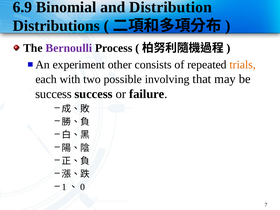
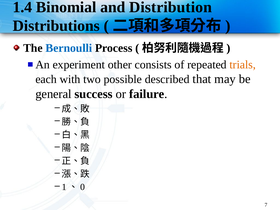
6.9: 6.9 -> 1.4
Bernoulli colour: purple -> blue
involving: involving -> described
success at (53, 94): success -> general
